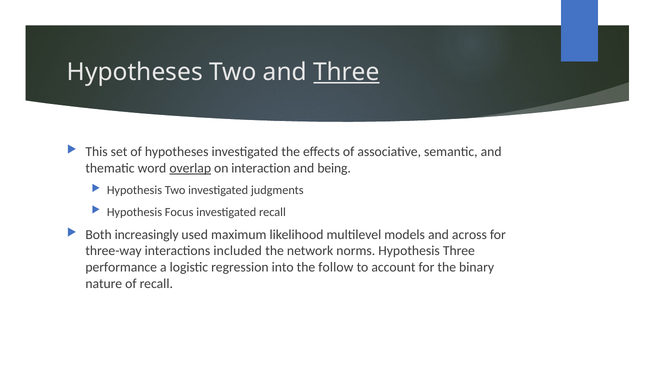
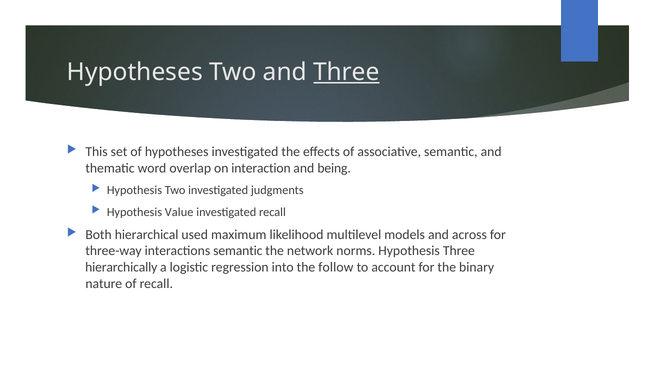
overlap underline: present -> none
Focus: Focus -> Value
increasingly: increasingly -> hierarchical
interactions included: included -> semantic
performance: performance -> hierarchically
